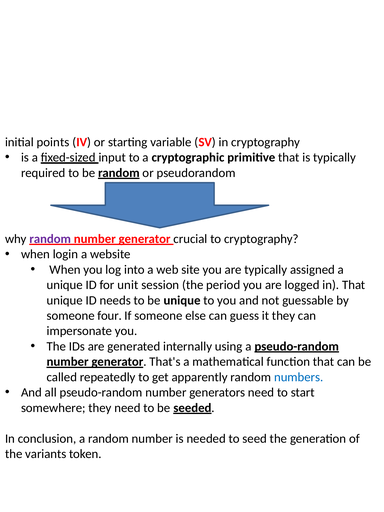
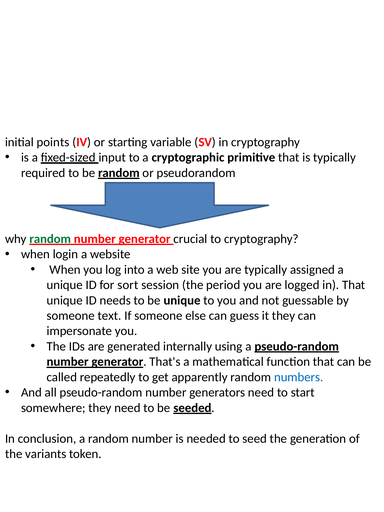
random at (50, 239) colour: purple -> green
unit: unit -> sort
four: four -> text
